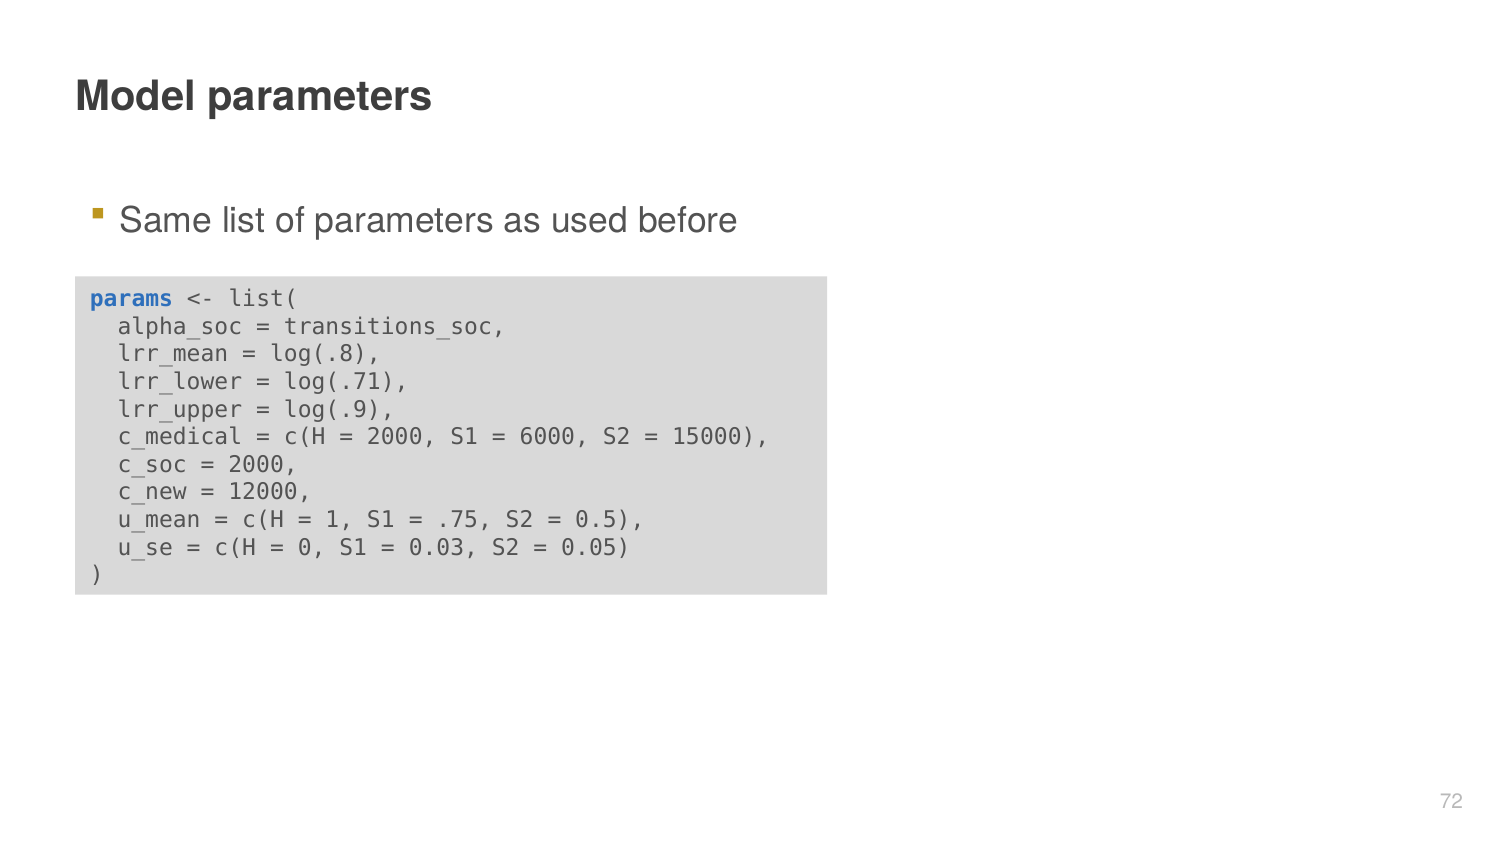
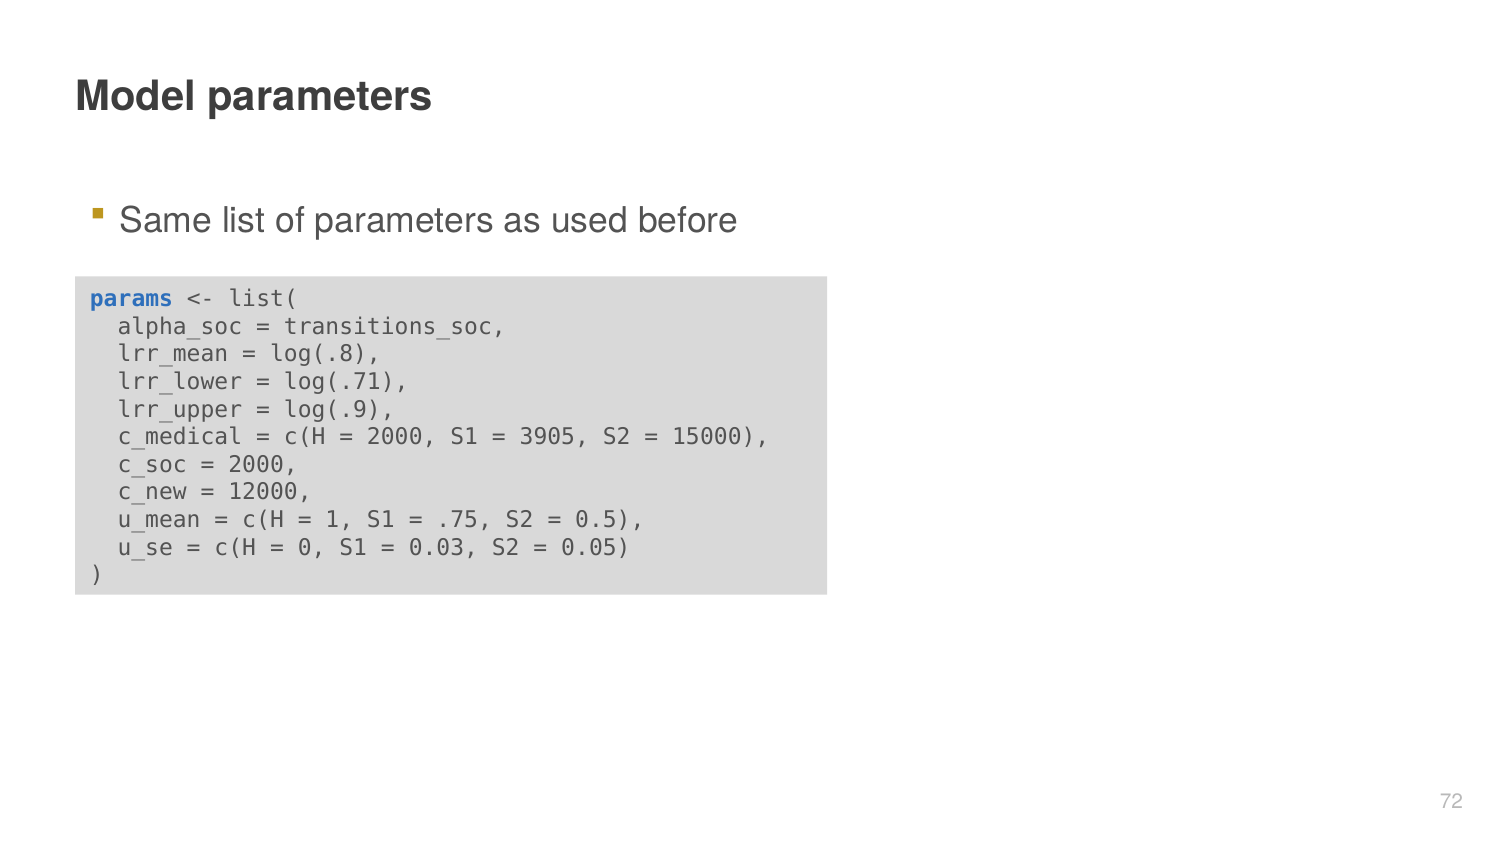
6000: 6000 -> 3905
